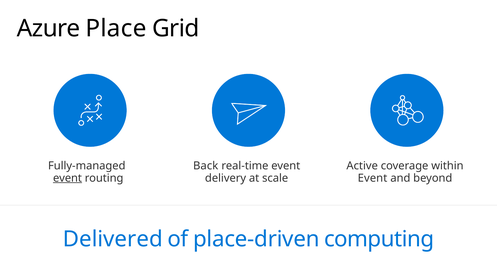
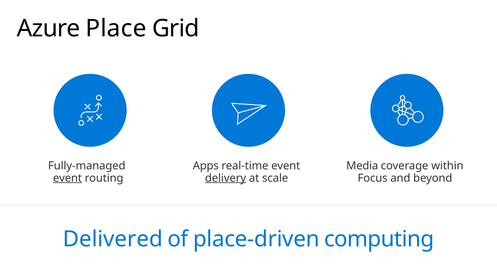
Back: Back -> Apps
Active: Active -> Media
delivery underline: none -> present
Event at (373, 178): Event -> Focus
